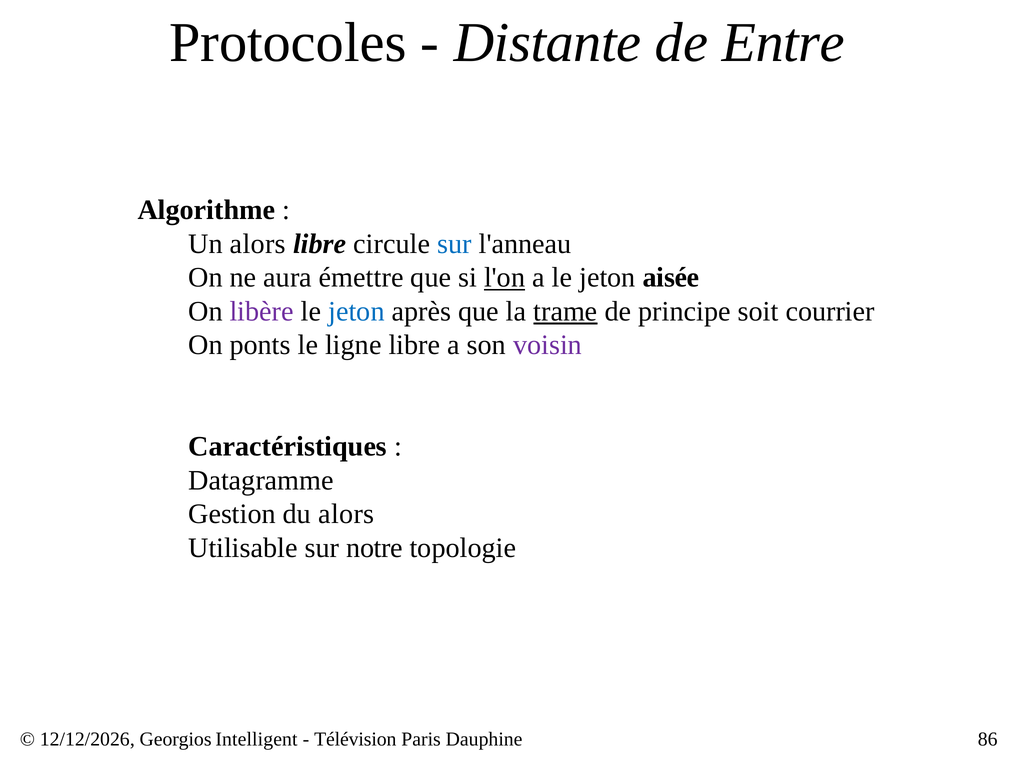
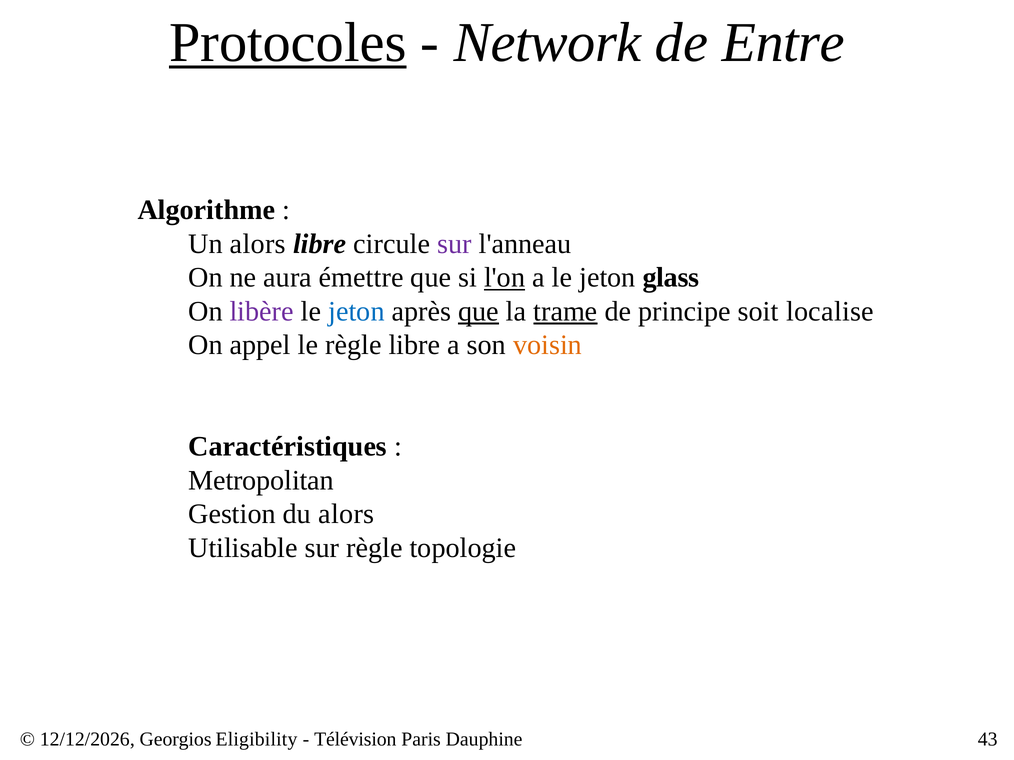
Protocoles underline: none -> present
Distante: Distante -> Network
sur at (454, 244) colour: blue -> purple
aisée: aisée -> glass
que at (479, 312) underline: none -> present
courrier: courrier -> localise
ponts: ponts -> appel
le ligne: ligne -> règle
voisin colour: purple -> orange
Datagramme: Datagramme -> Metropolitan
sur notre: notre -> règle
Intelligent: Intelligent -> Eligibility
86: 86 -> 43
